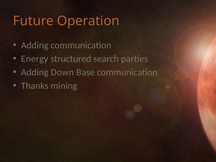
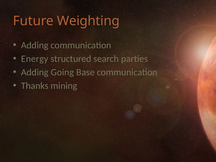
Operation: Operation -> Weighting
Down: Down -> Going
